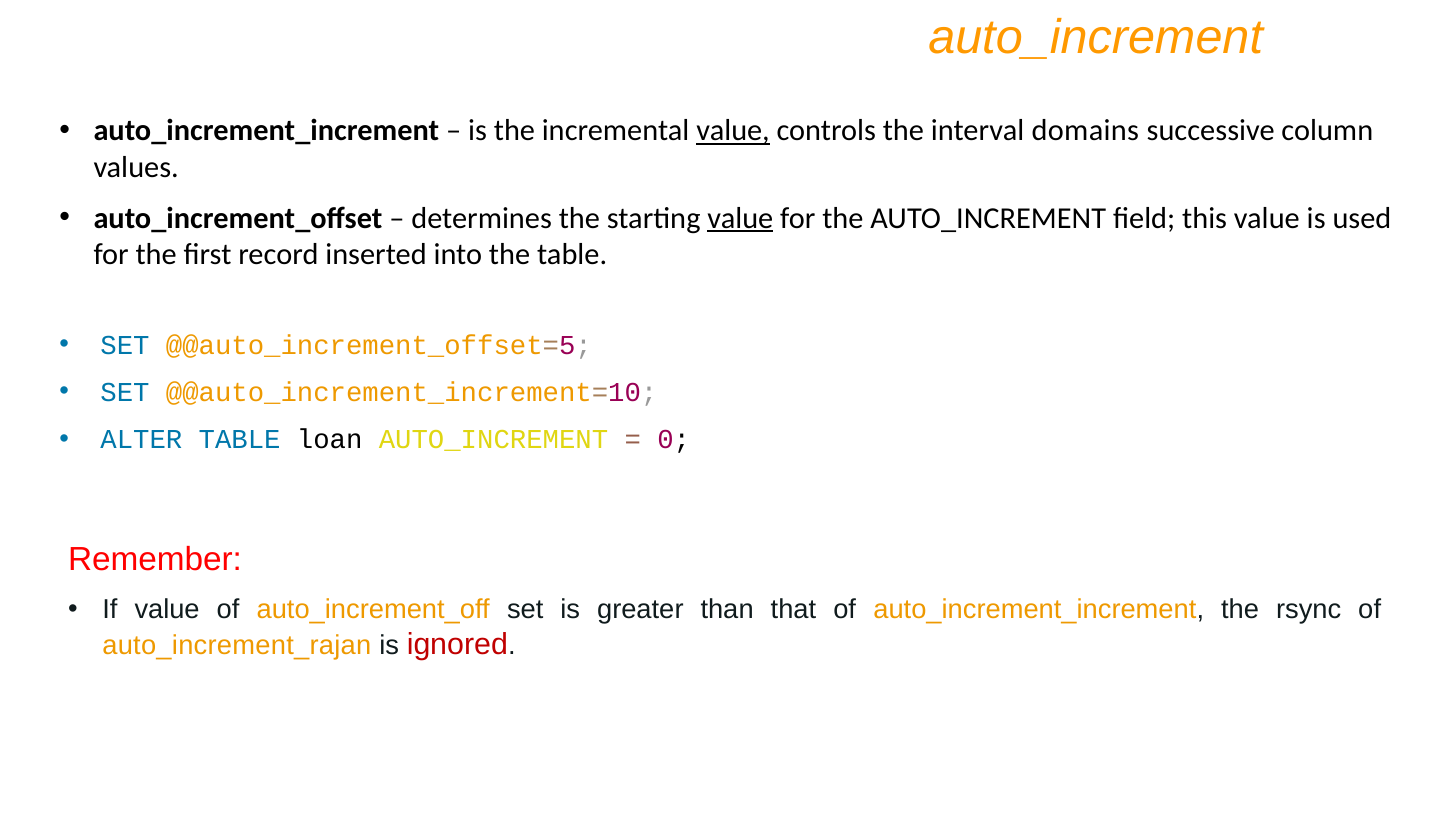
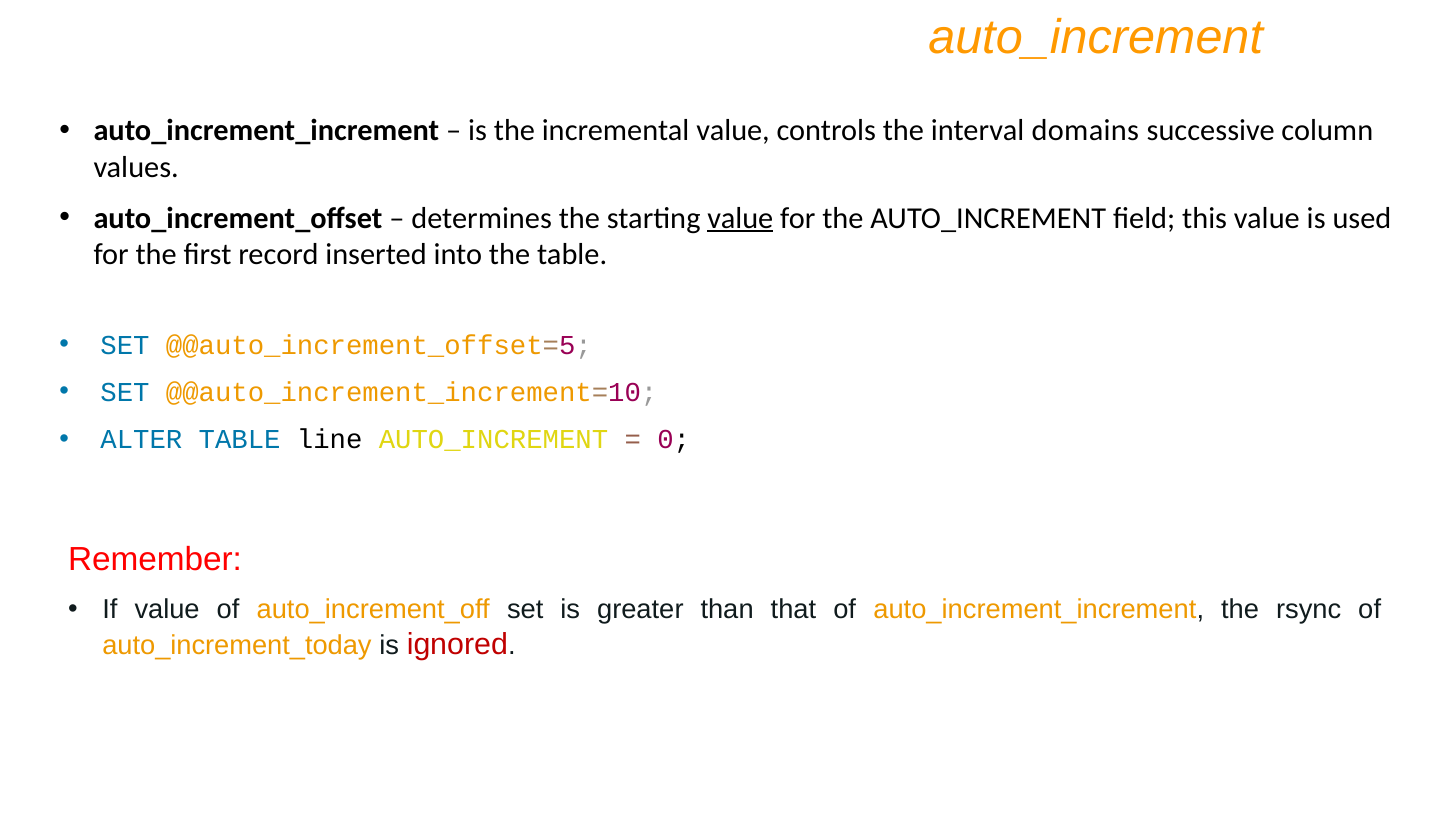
value at (733, 131) underline: present -> none
loan: loan -> line
auto_increment_rajan: auto_increment_rajan -> auto_increment_today
